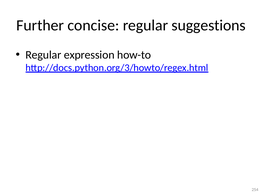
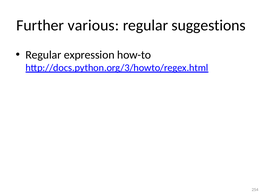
concise: concise -> various
